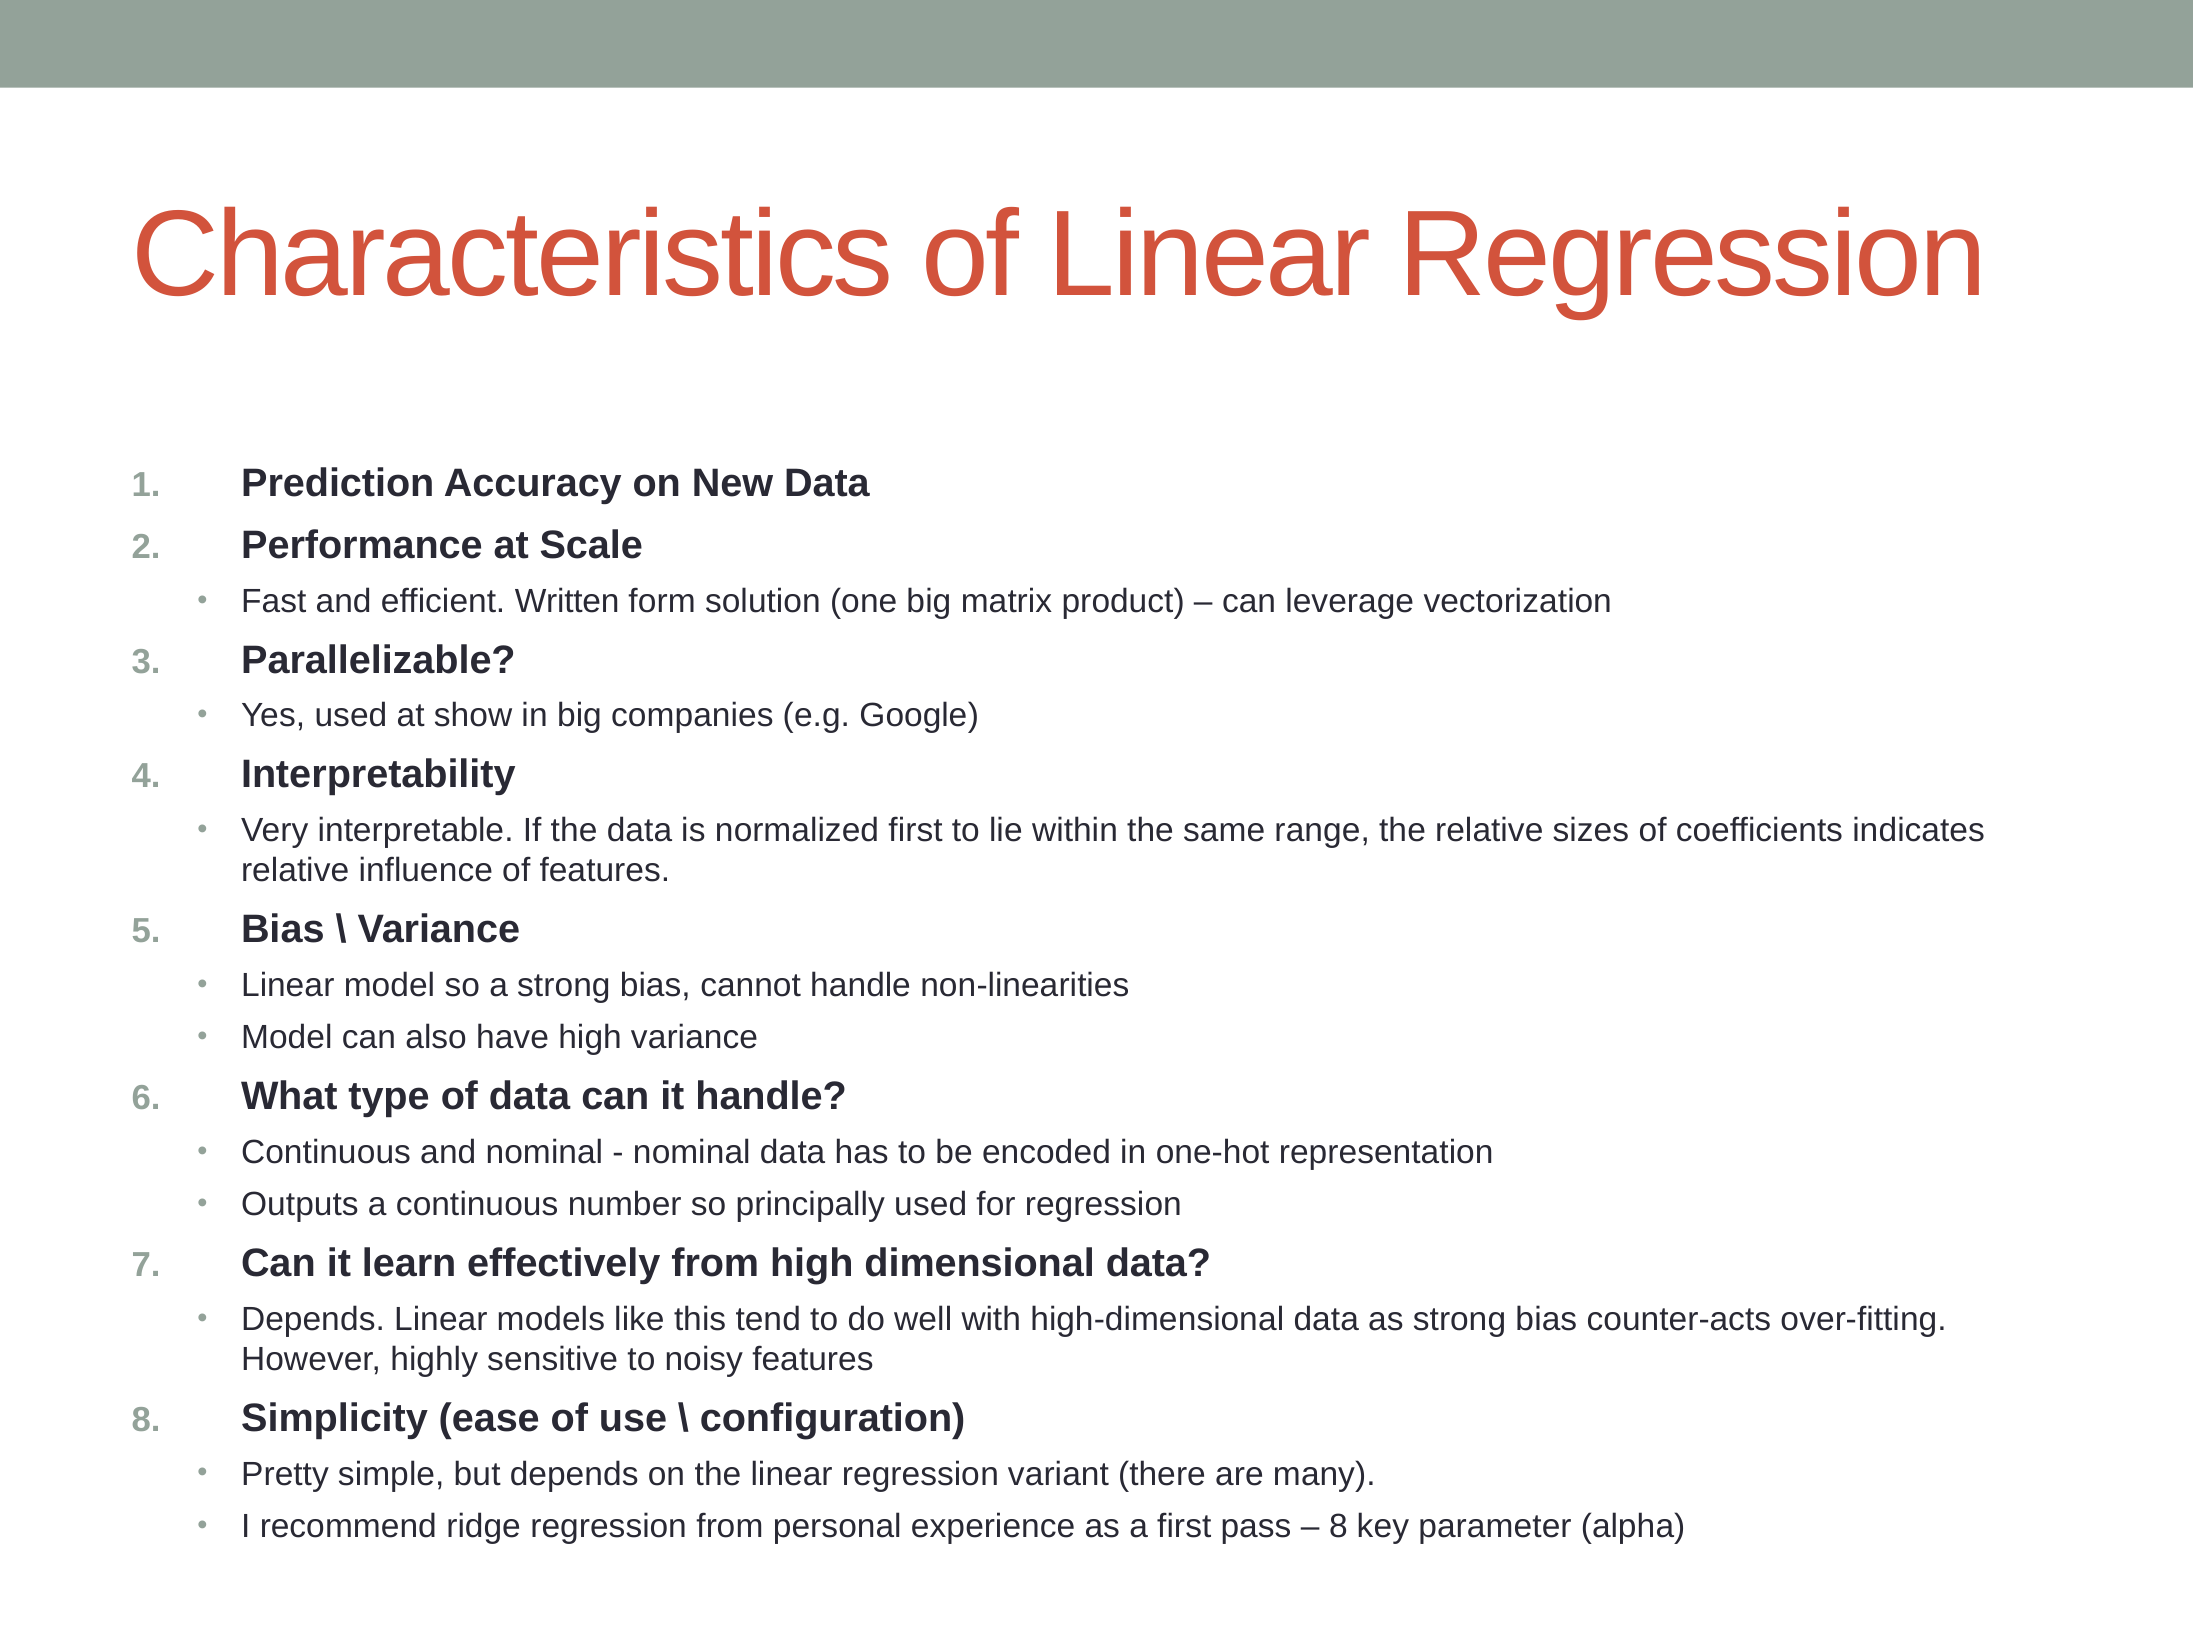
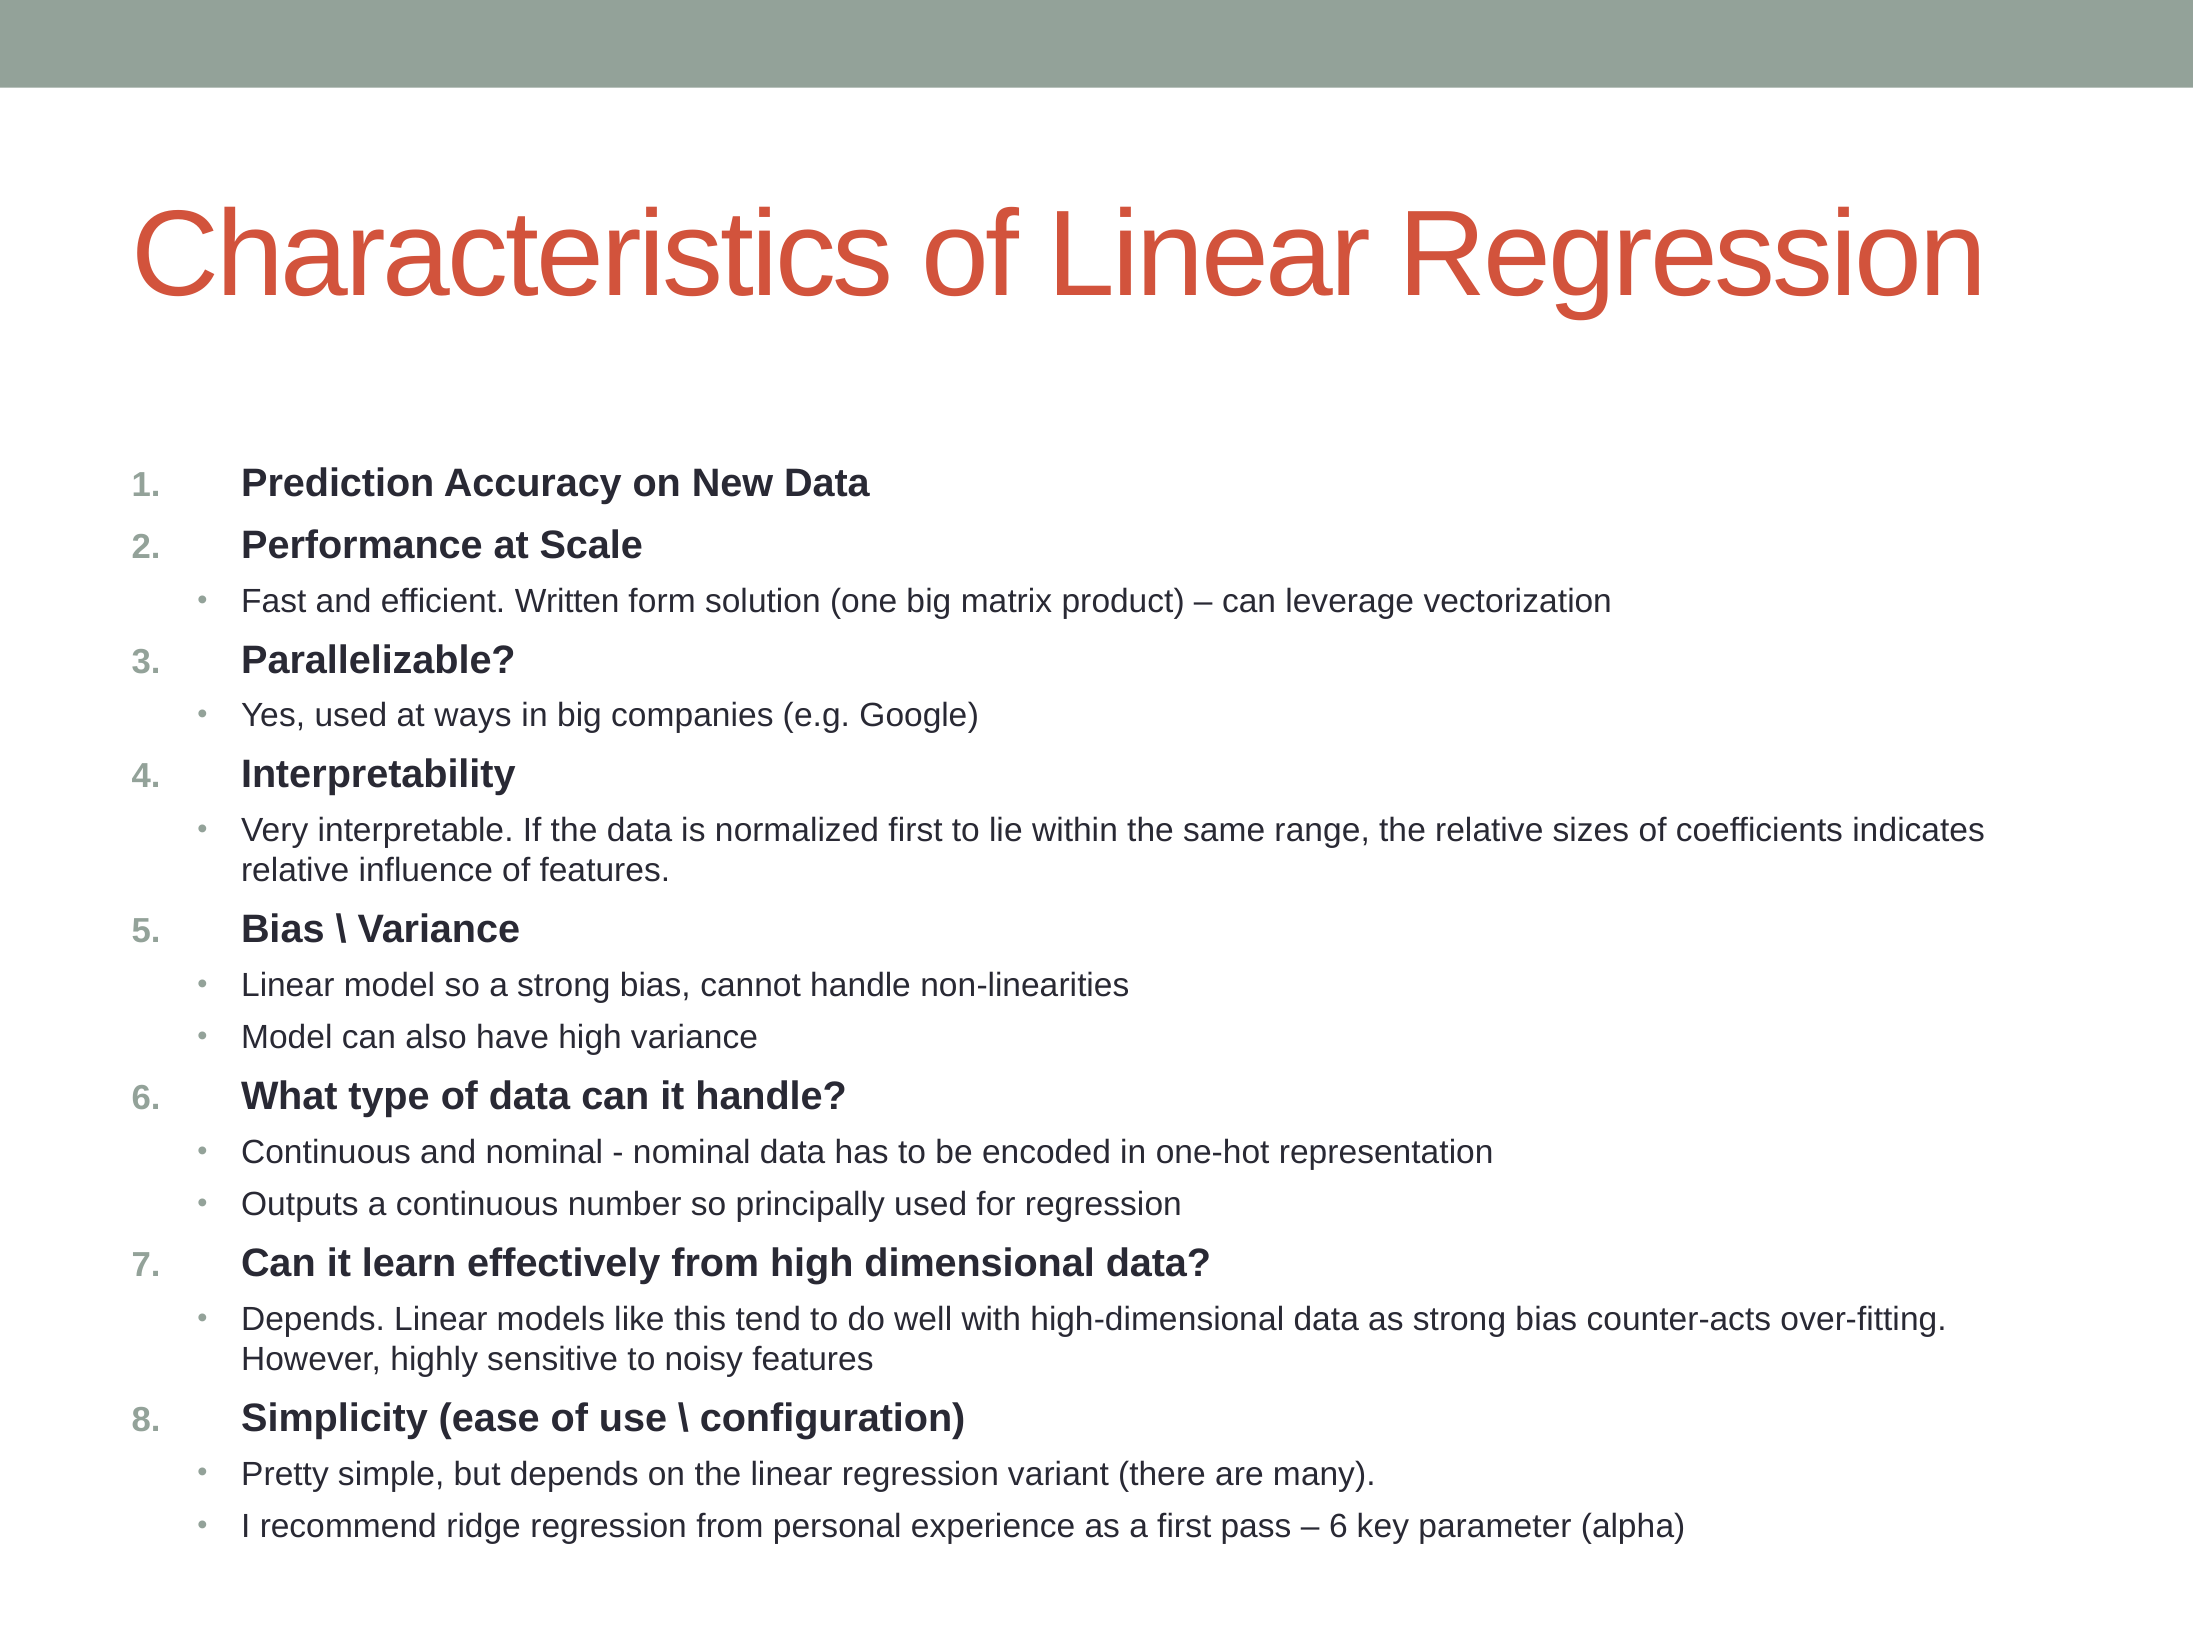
show: show -> ways
8 at (1338, 1526): 8 -> 6
